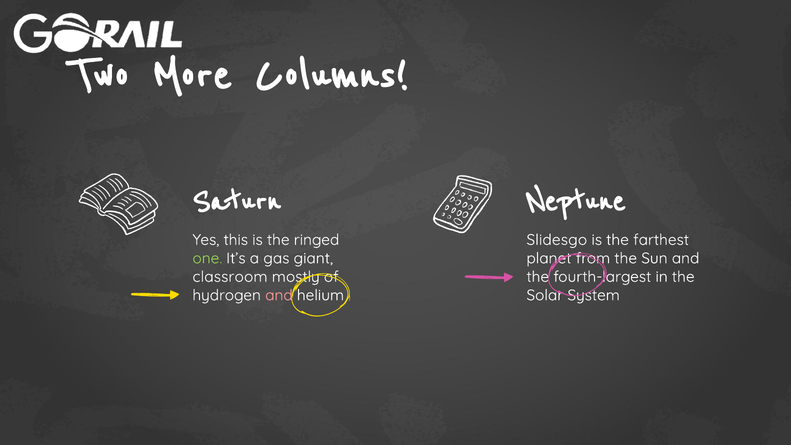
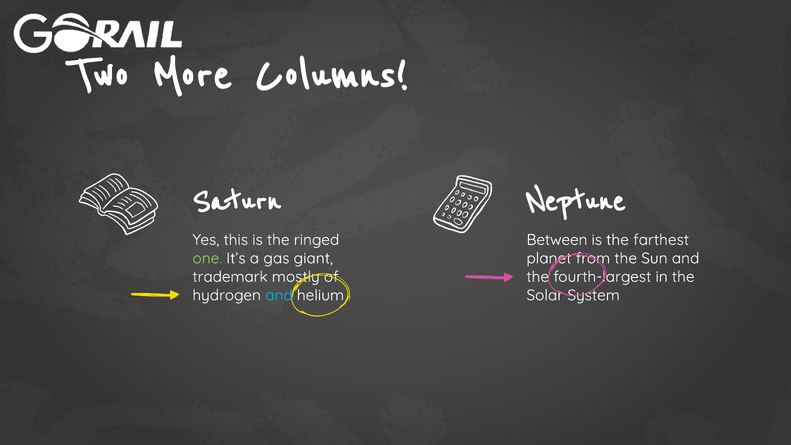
Slidesgo: Slidesgo -> Between
classroom: classroom -> trademark
and at (279, 295) colour: pink -> light blue
